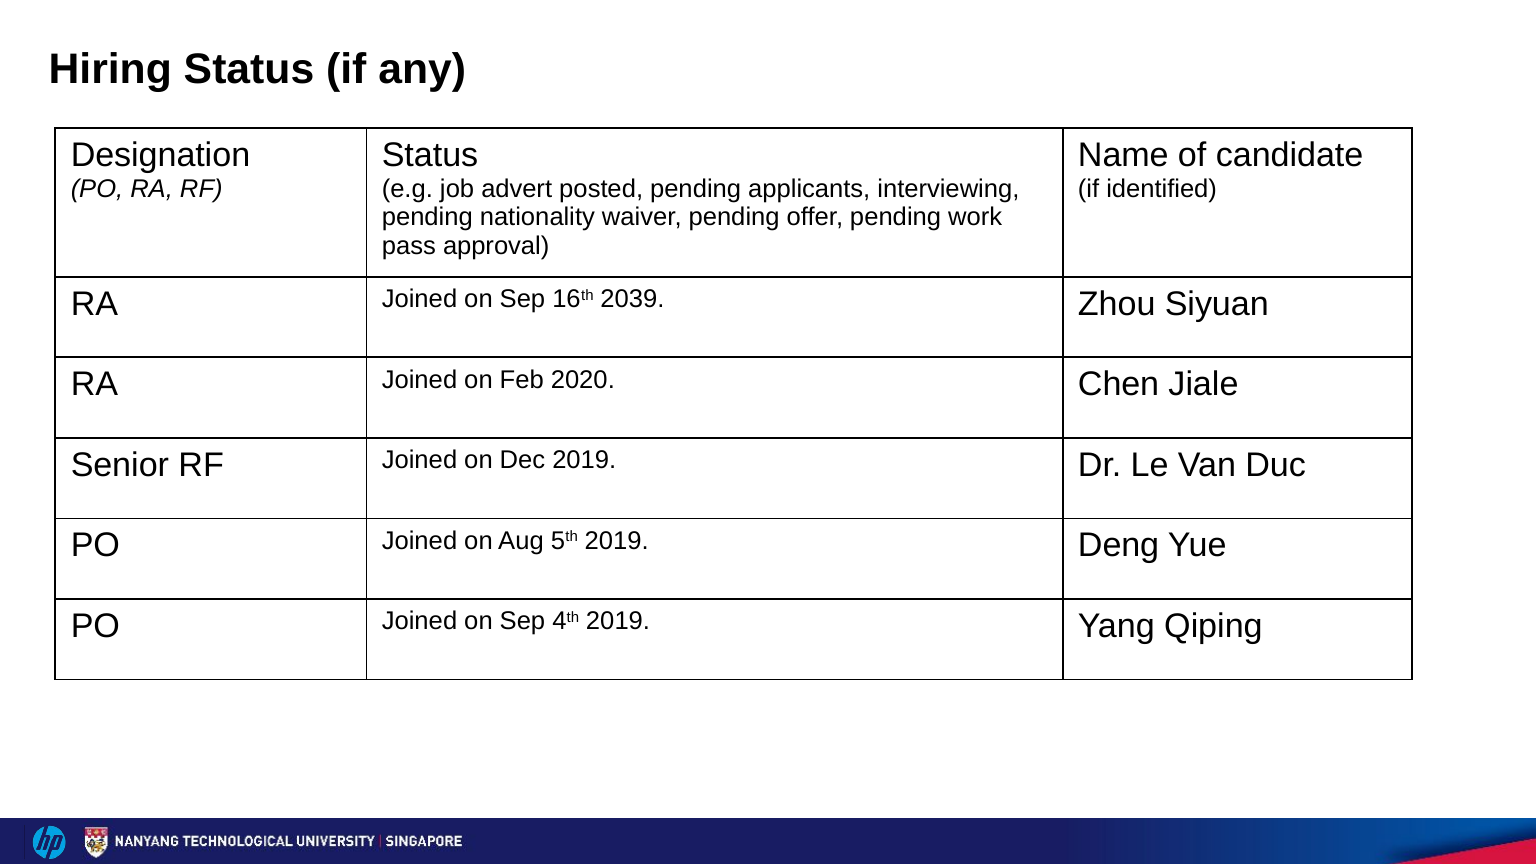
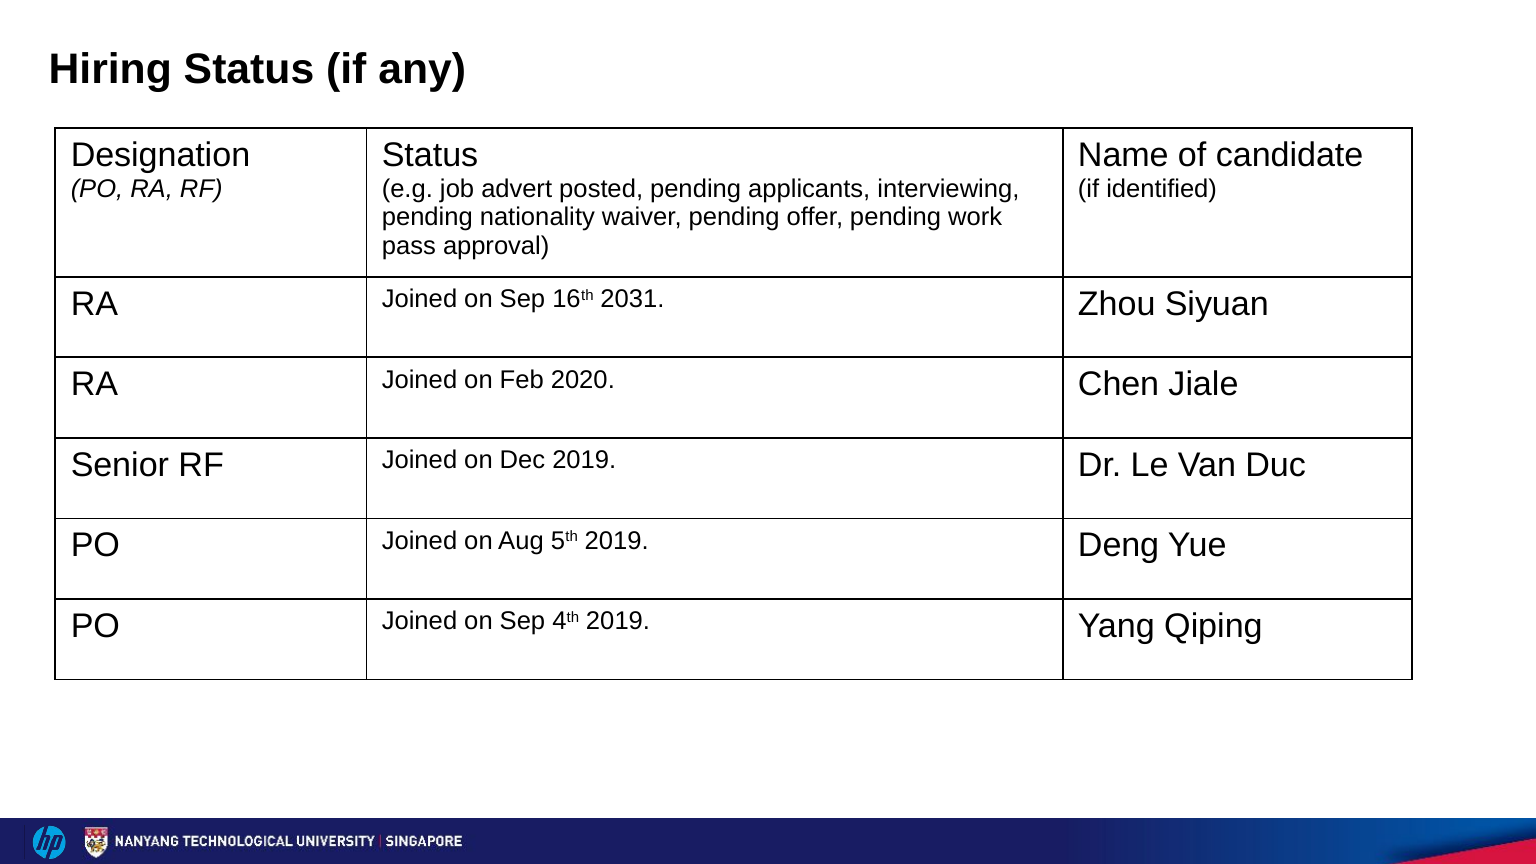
2039: 2039 -> 2031
